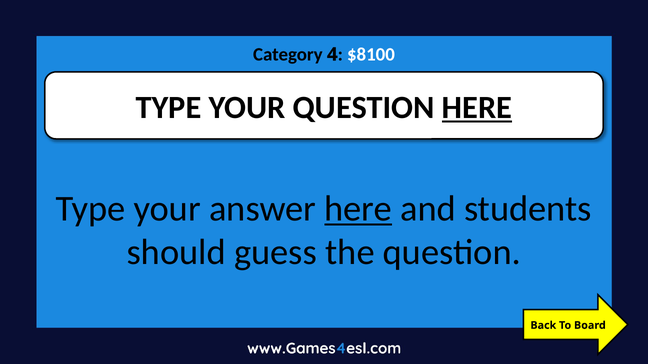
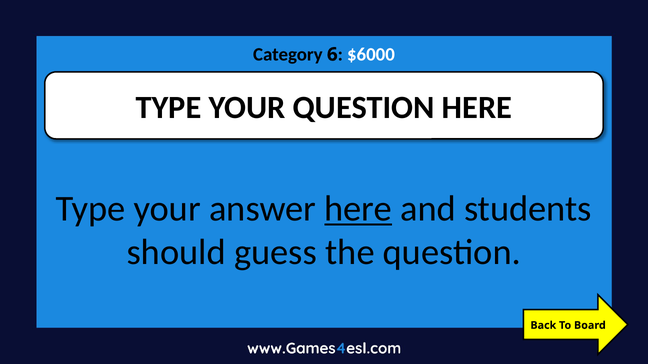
4: 4 -> 6
$8100: $8100 -> $6000
HERE at (477, 108) underline: present -> none
